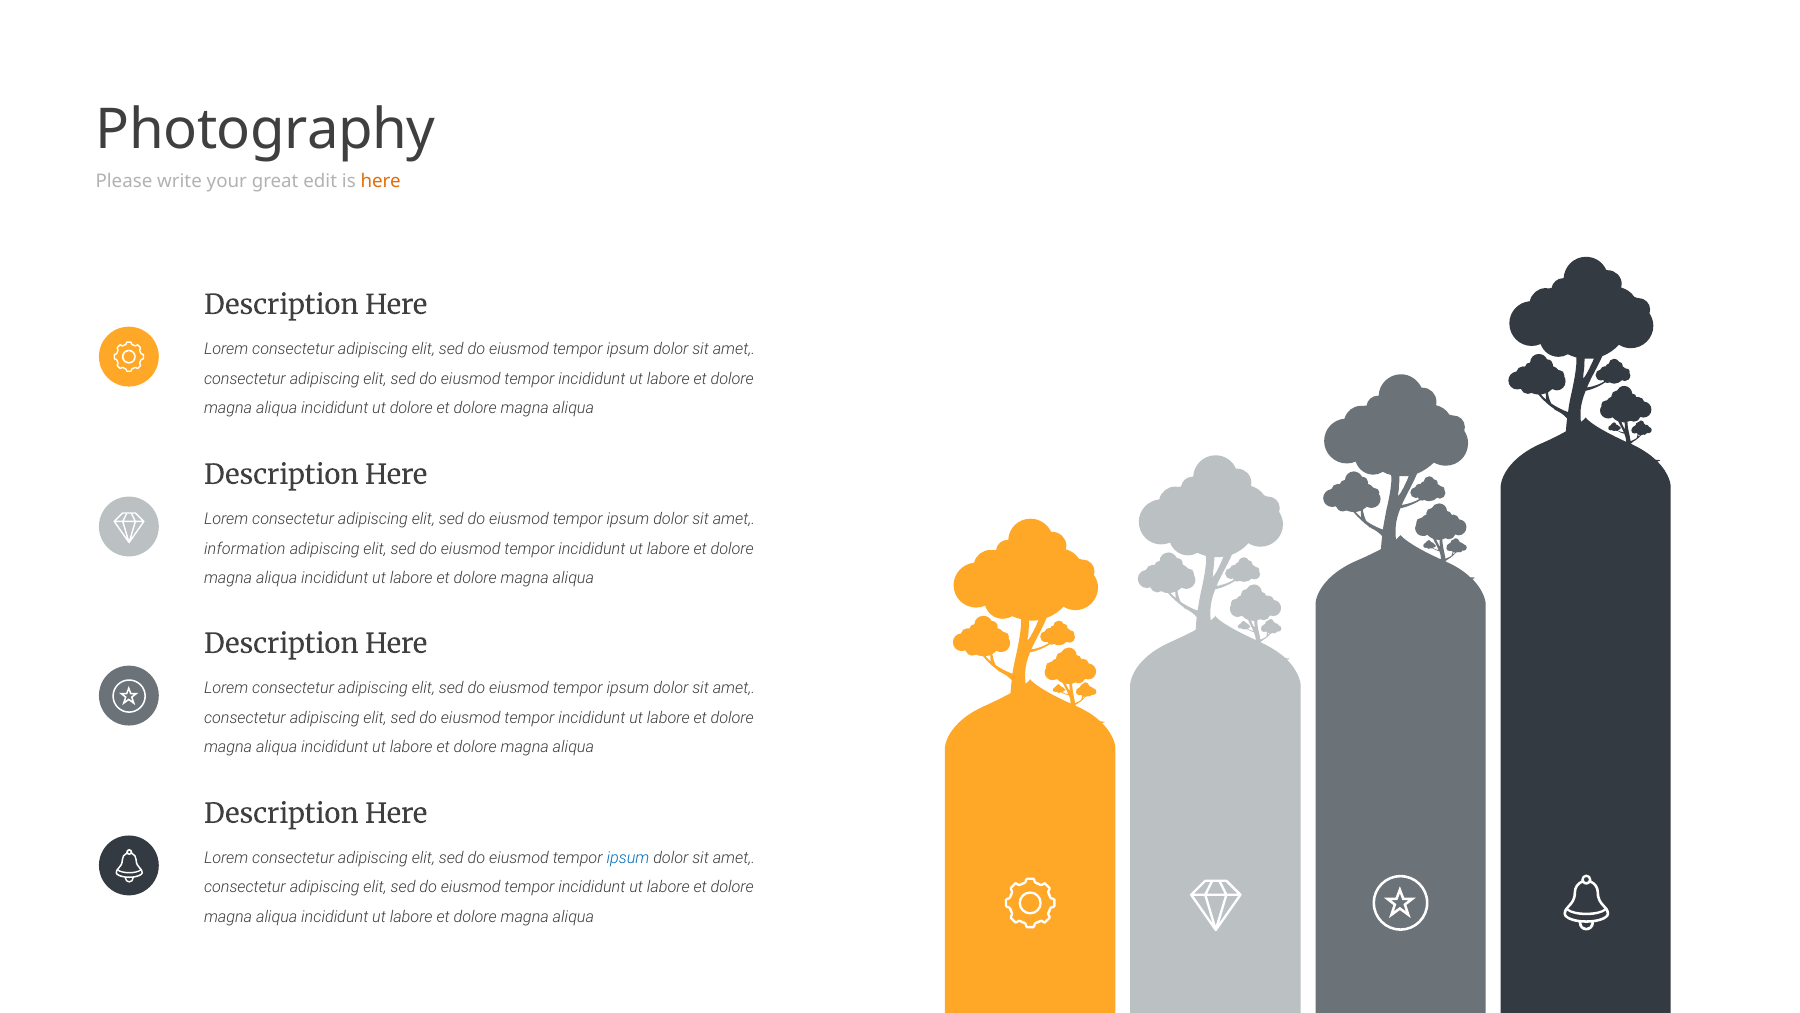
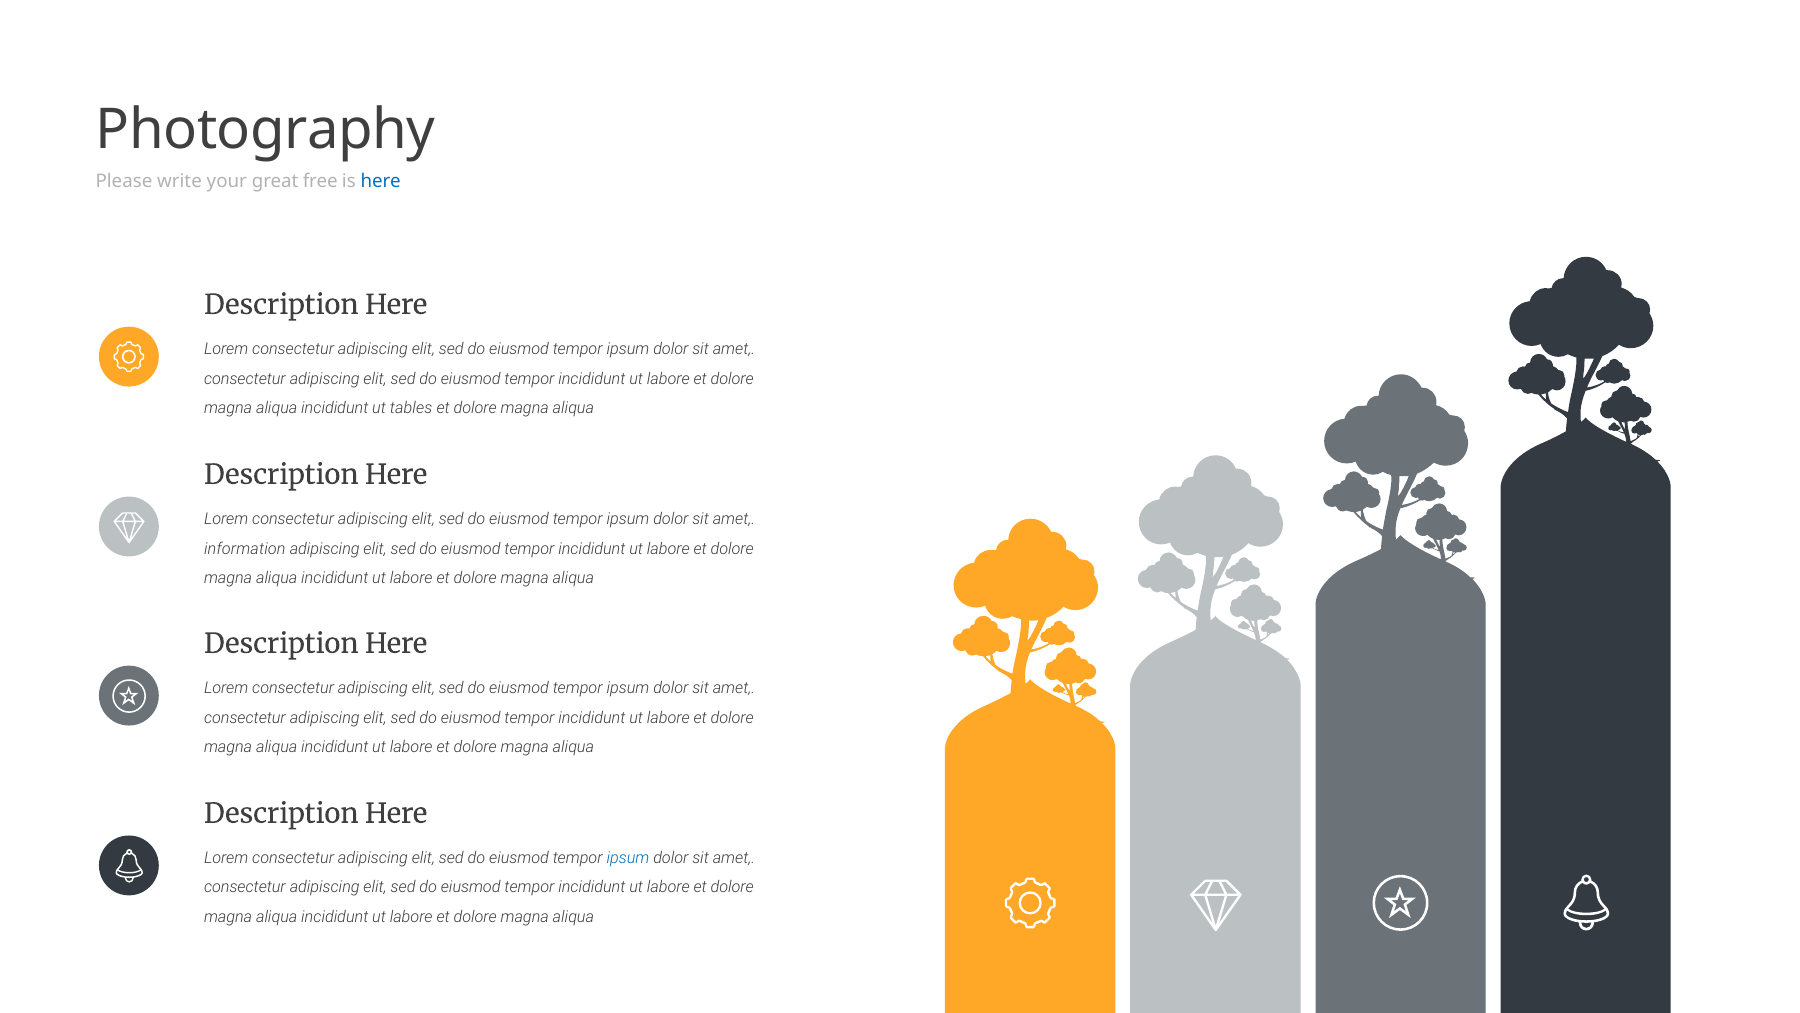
edit: edit -> free
here at (381, 182) colour: orange -> blue
ut dolore: dolore -> tables
